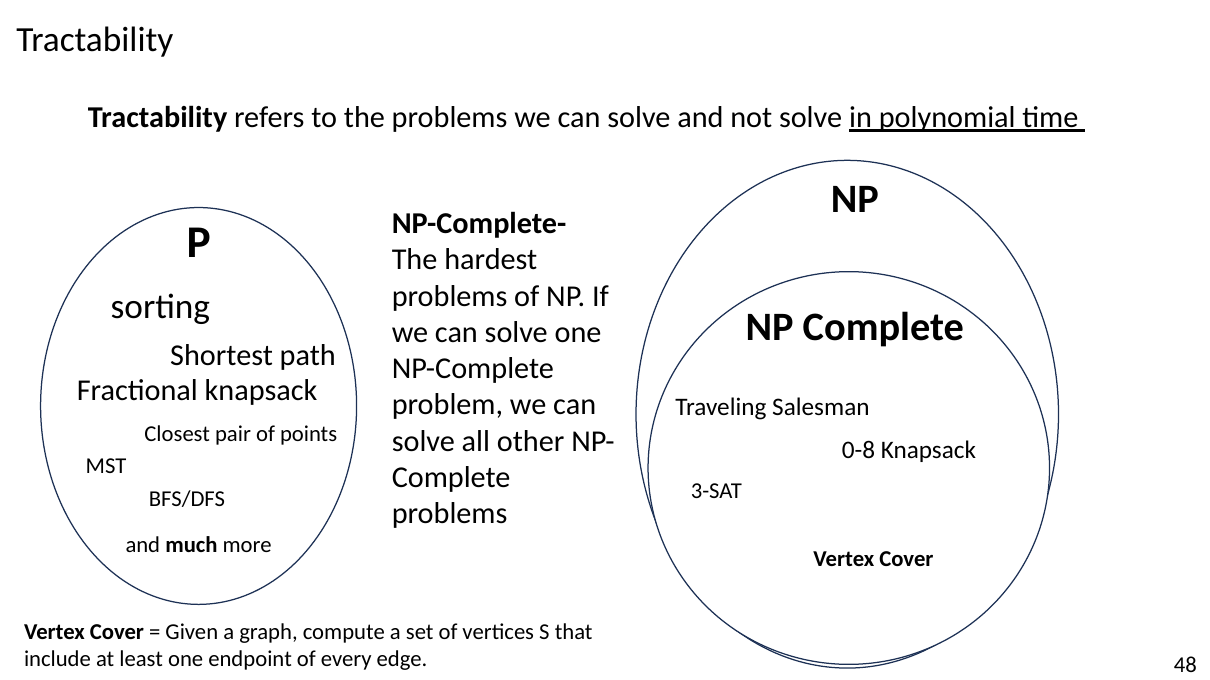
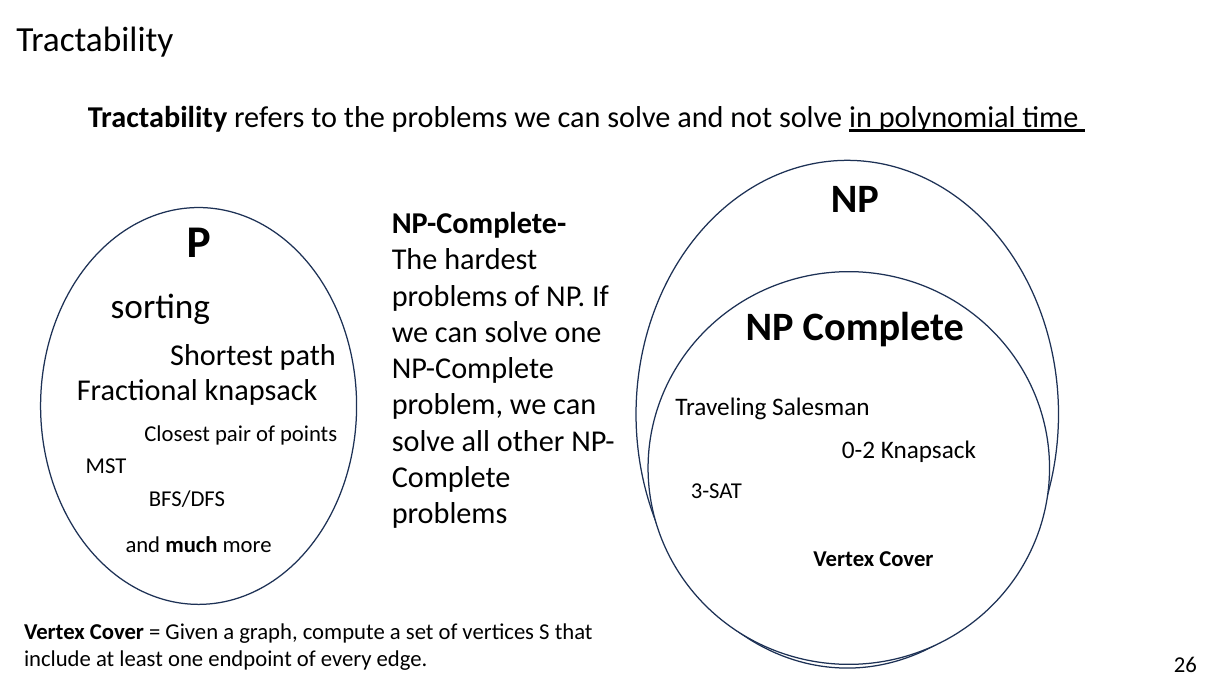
0-8: 0-8 -> 0-2
48: 48 -> 26
